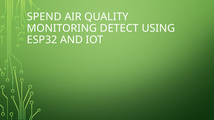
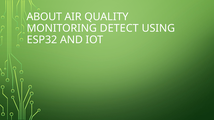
SPEND: SPEND -> ABOUT
